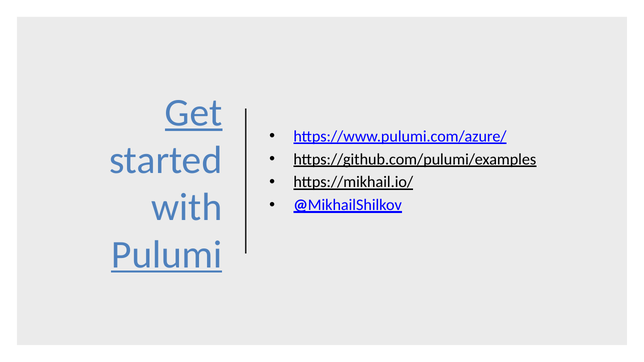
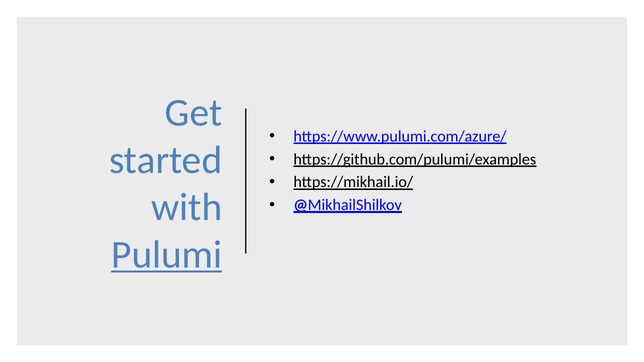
Get underline: present -> none
